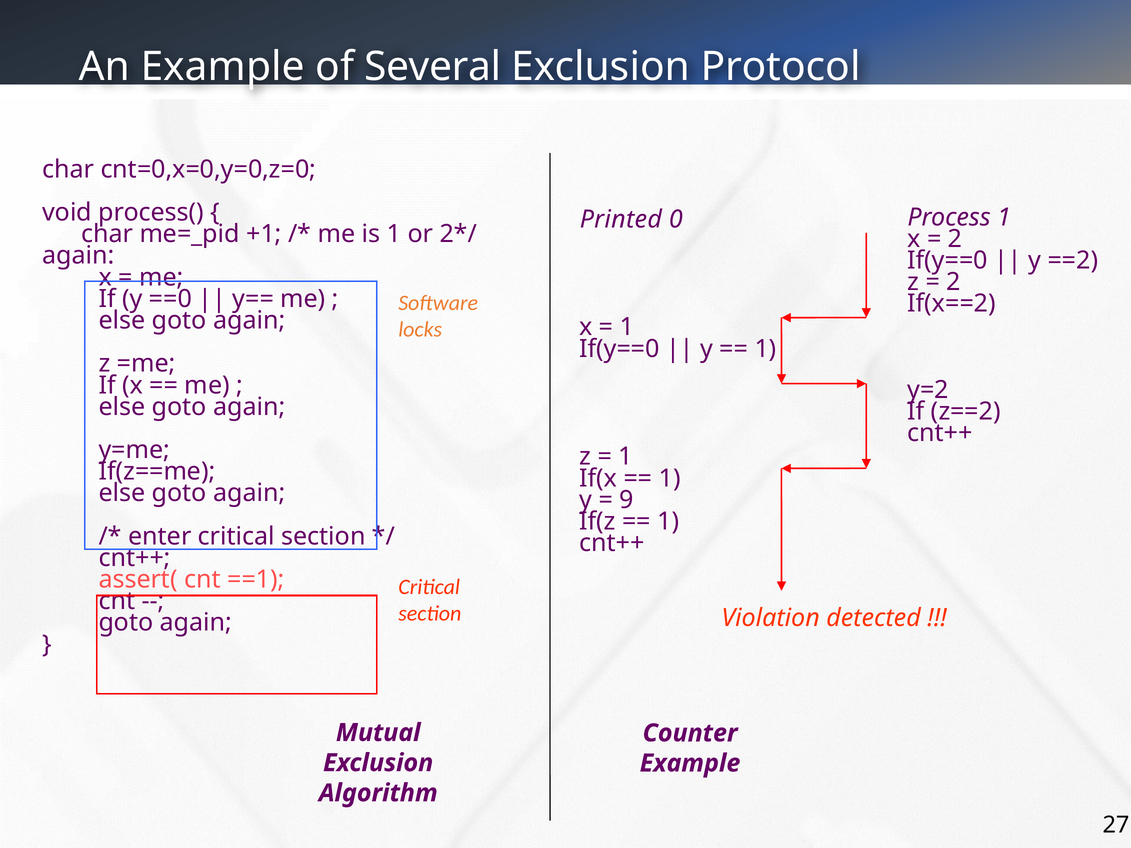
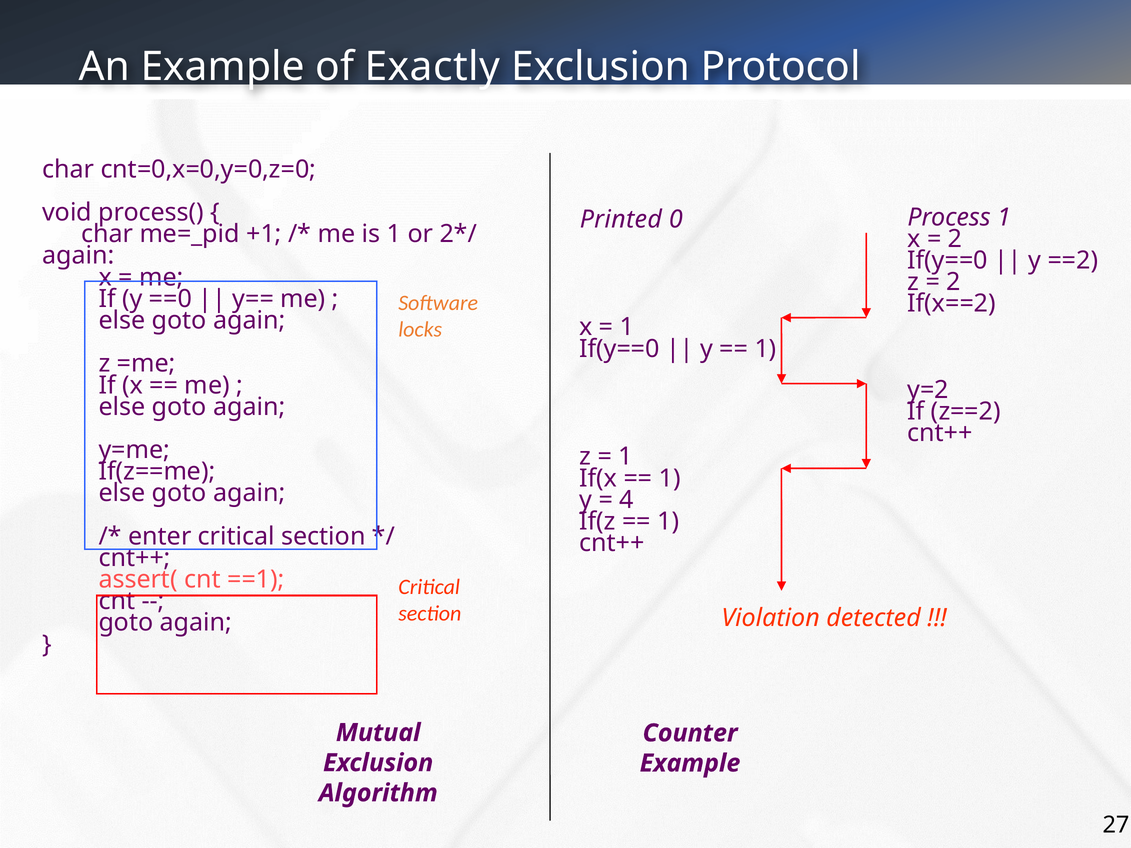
Several: Several -> Exactly
9: 9 -> 4
